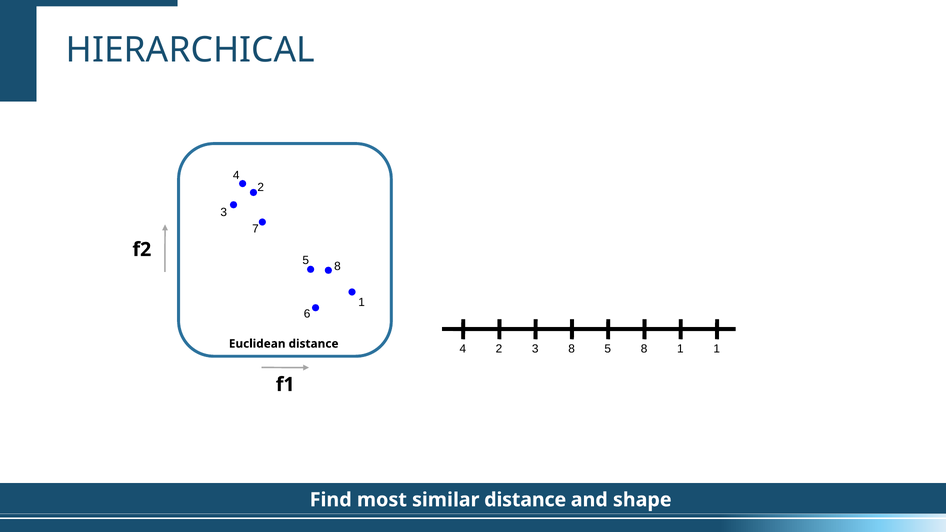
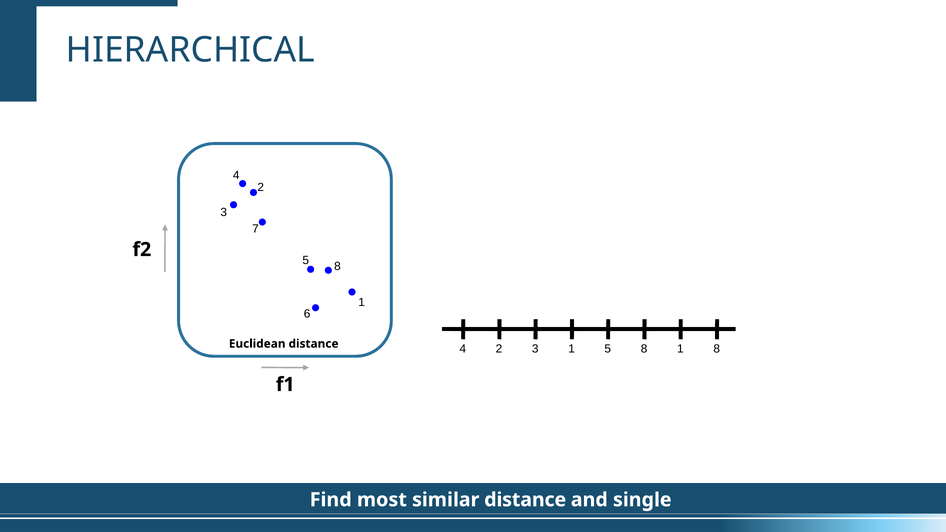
3 8: 8 -> 1
1 1: 1 -> 8
shape: shape -> single
